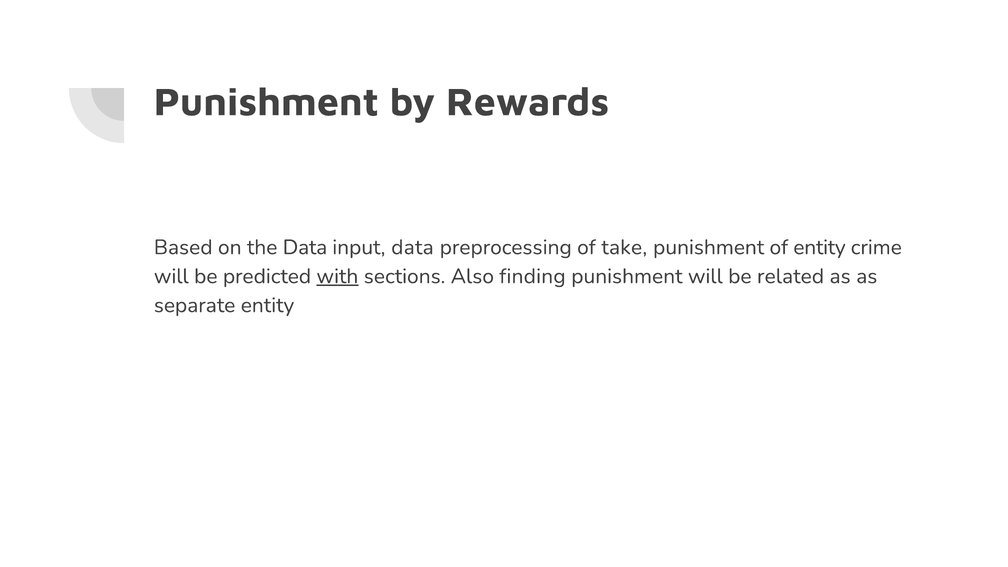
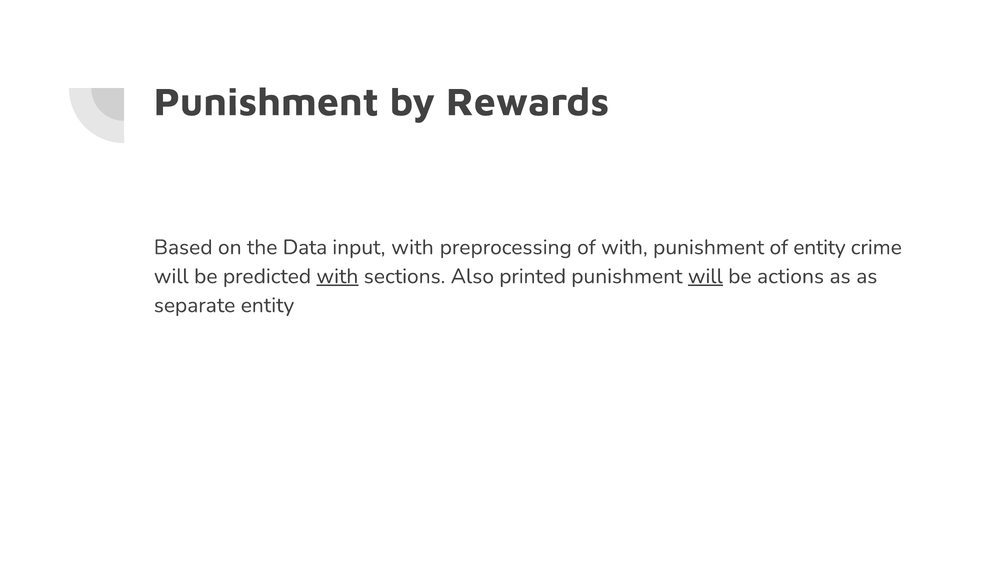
input data: data -> with
of take: take -> with
finding: finding -> printed
will at (705, 276) underline: none -> present
related: related -> actions
